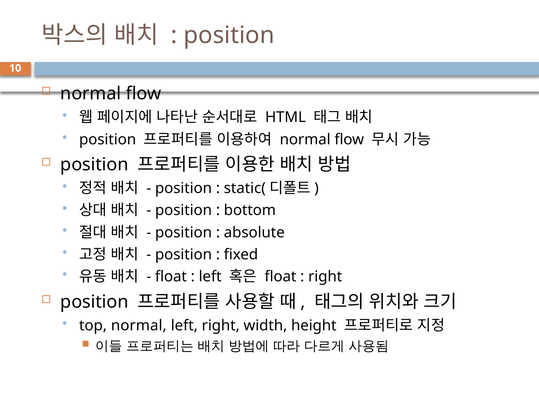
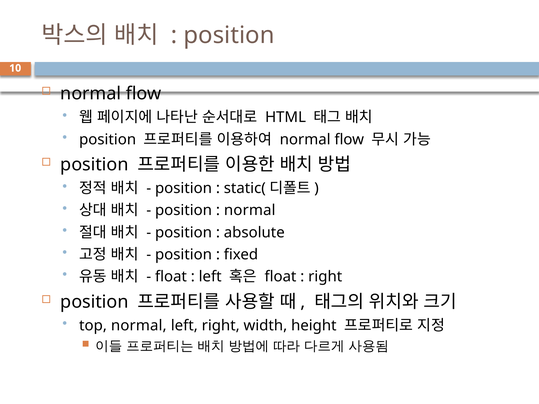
bottom at (250, 210): bottom -> normal
